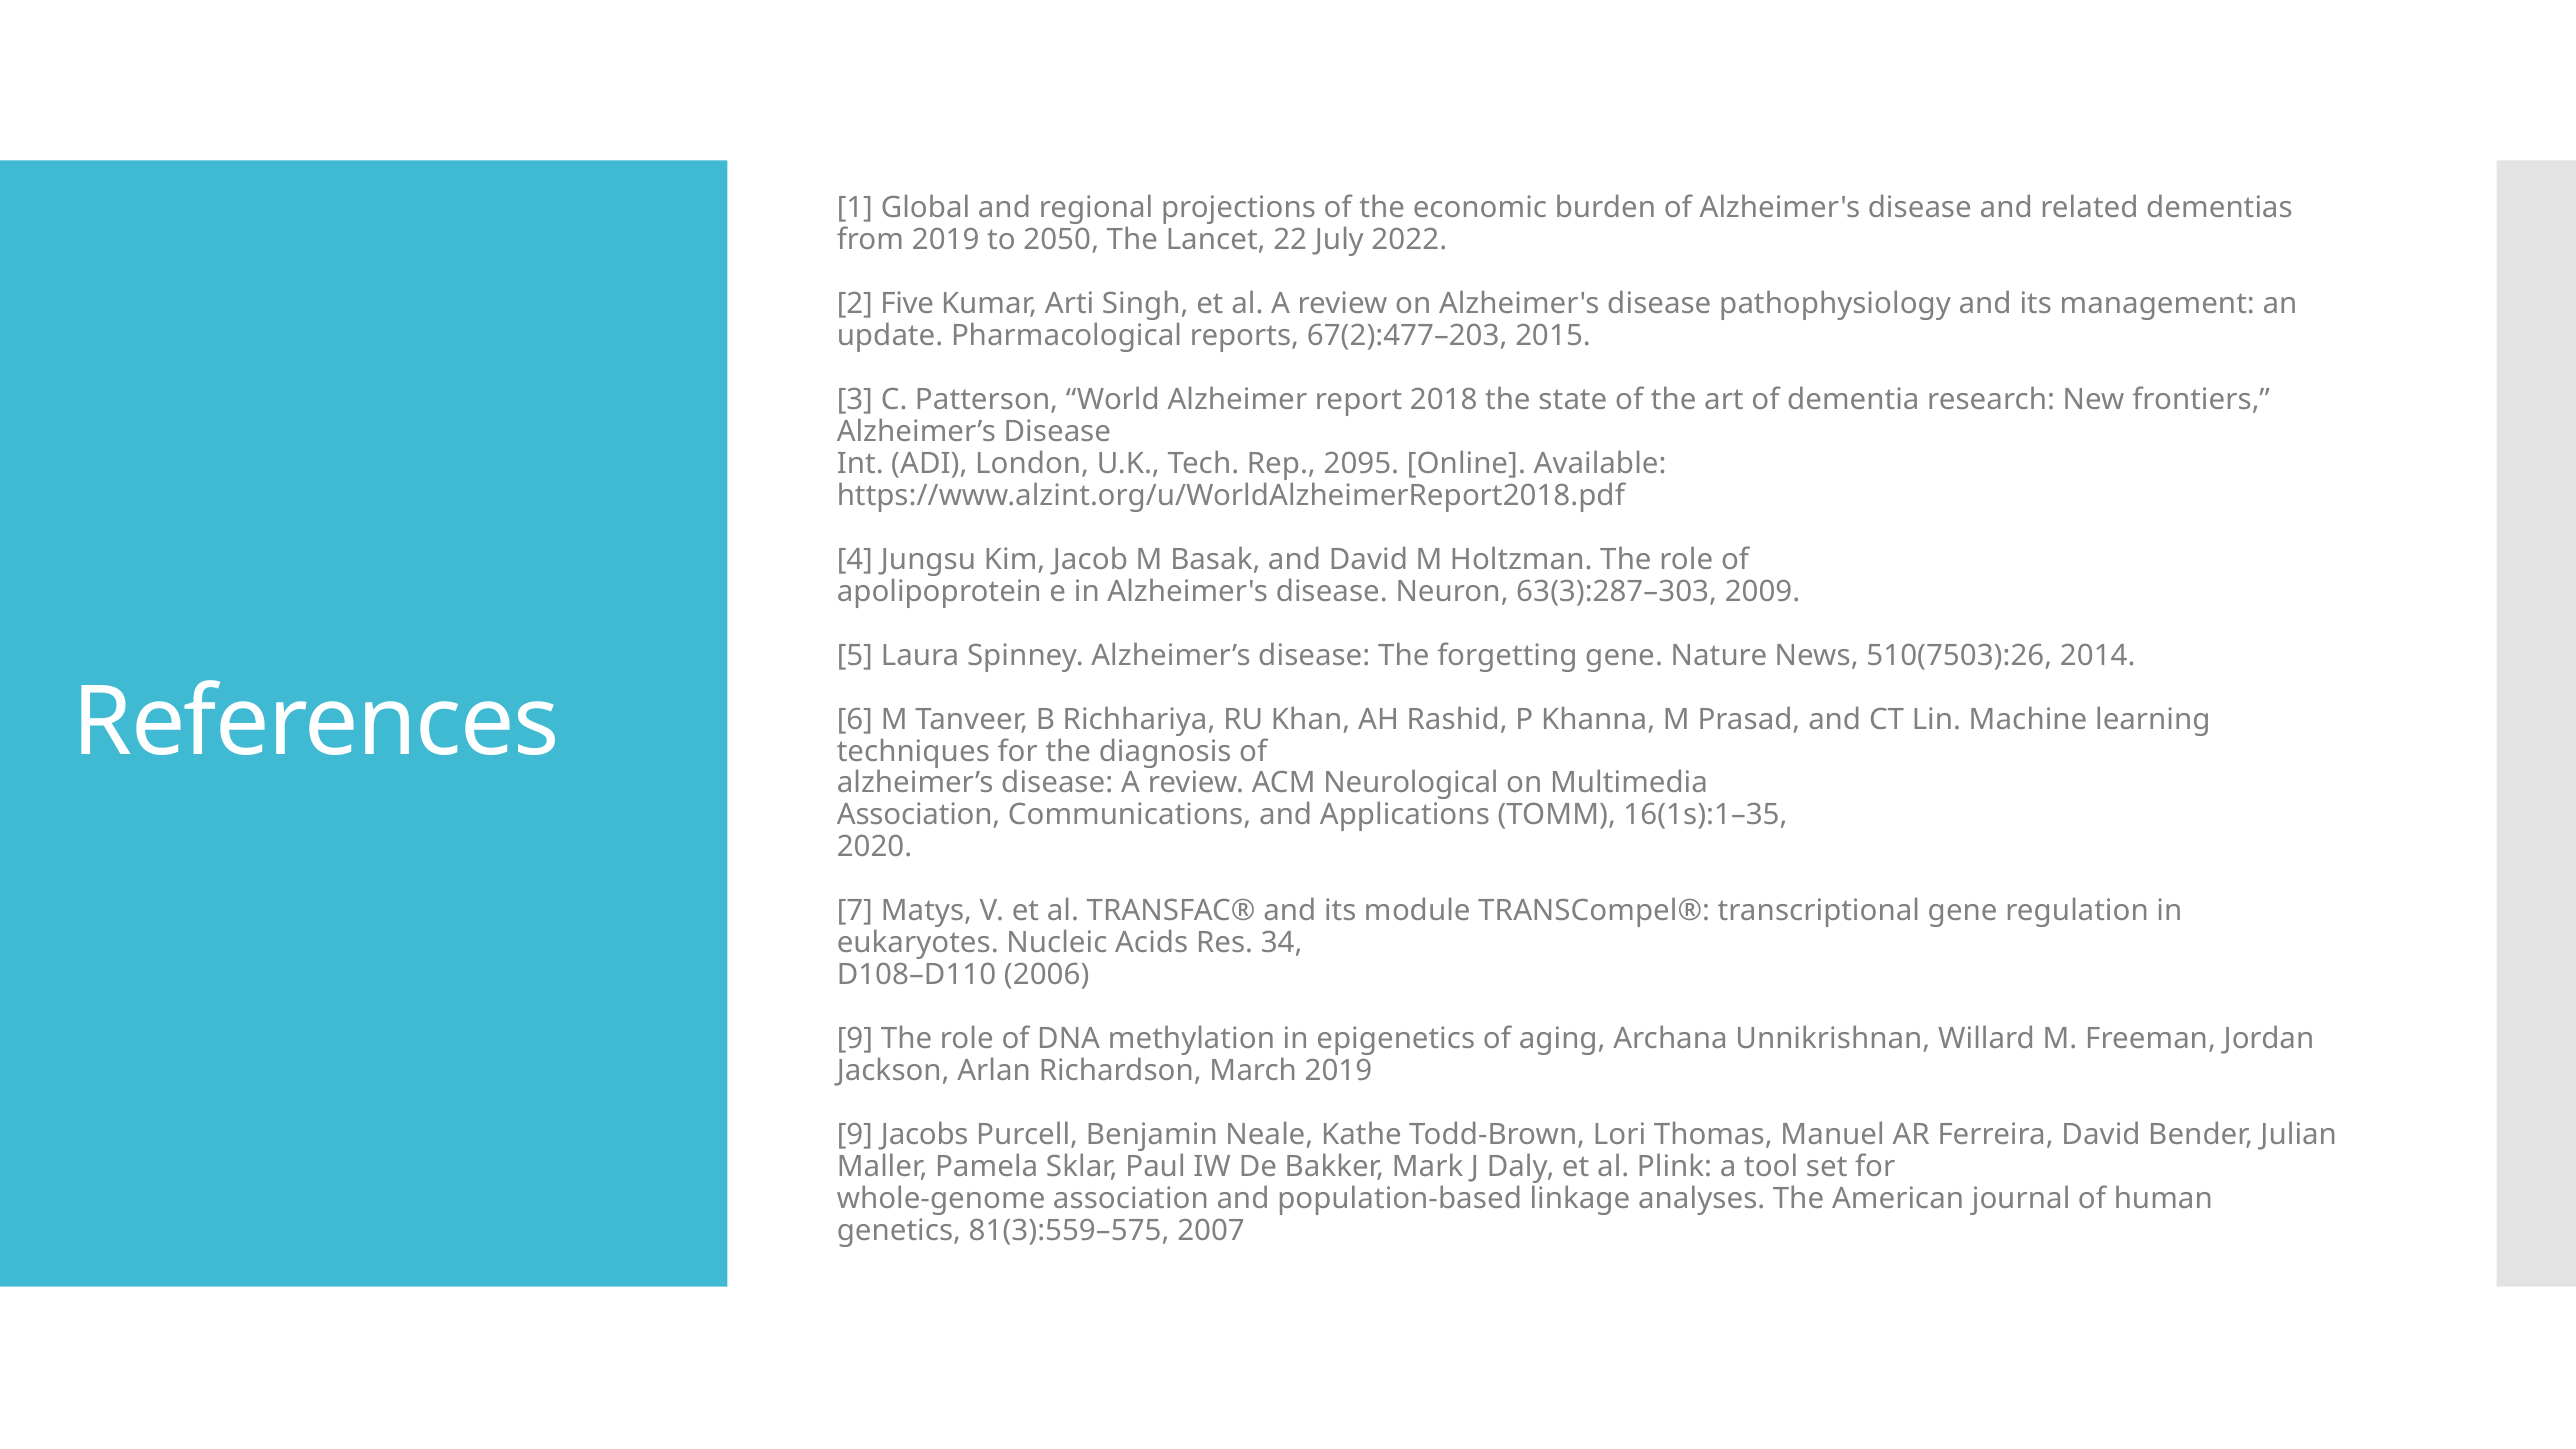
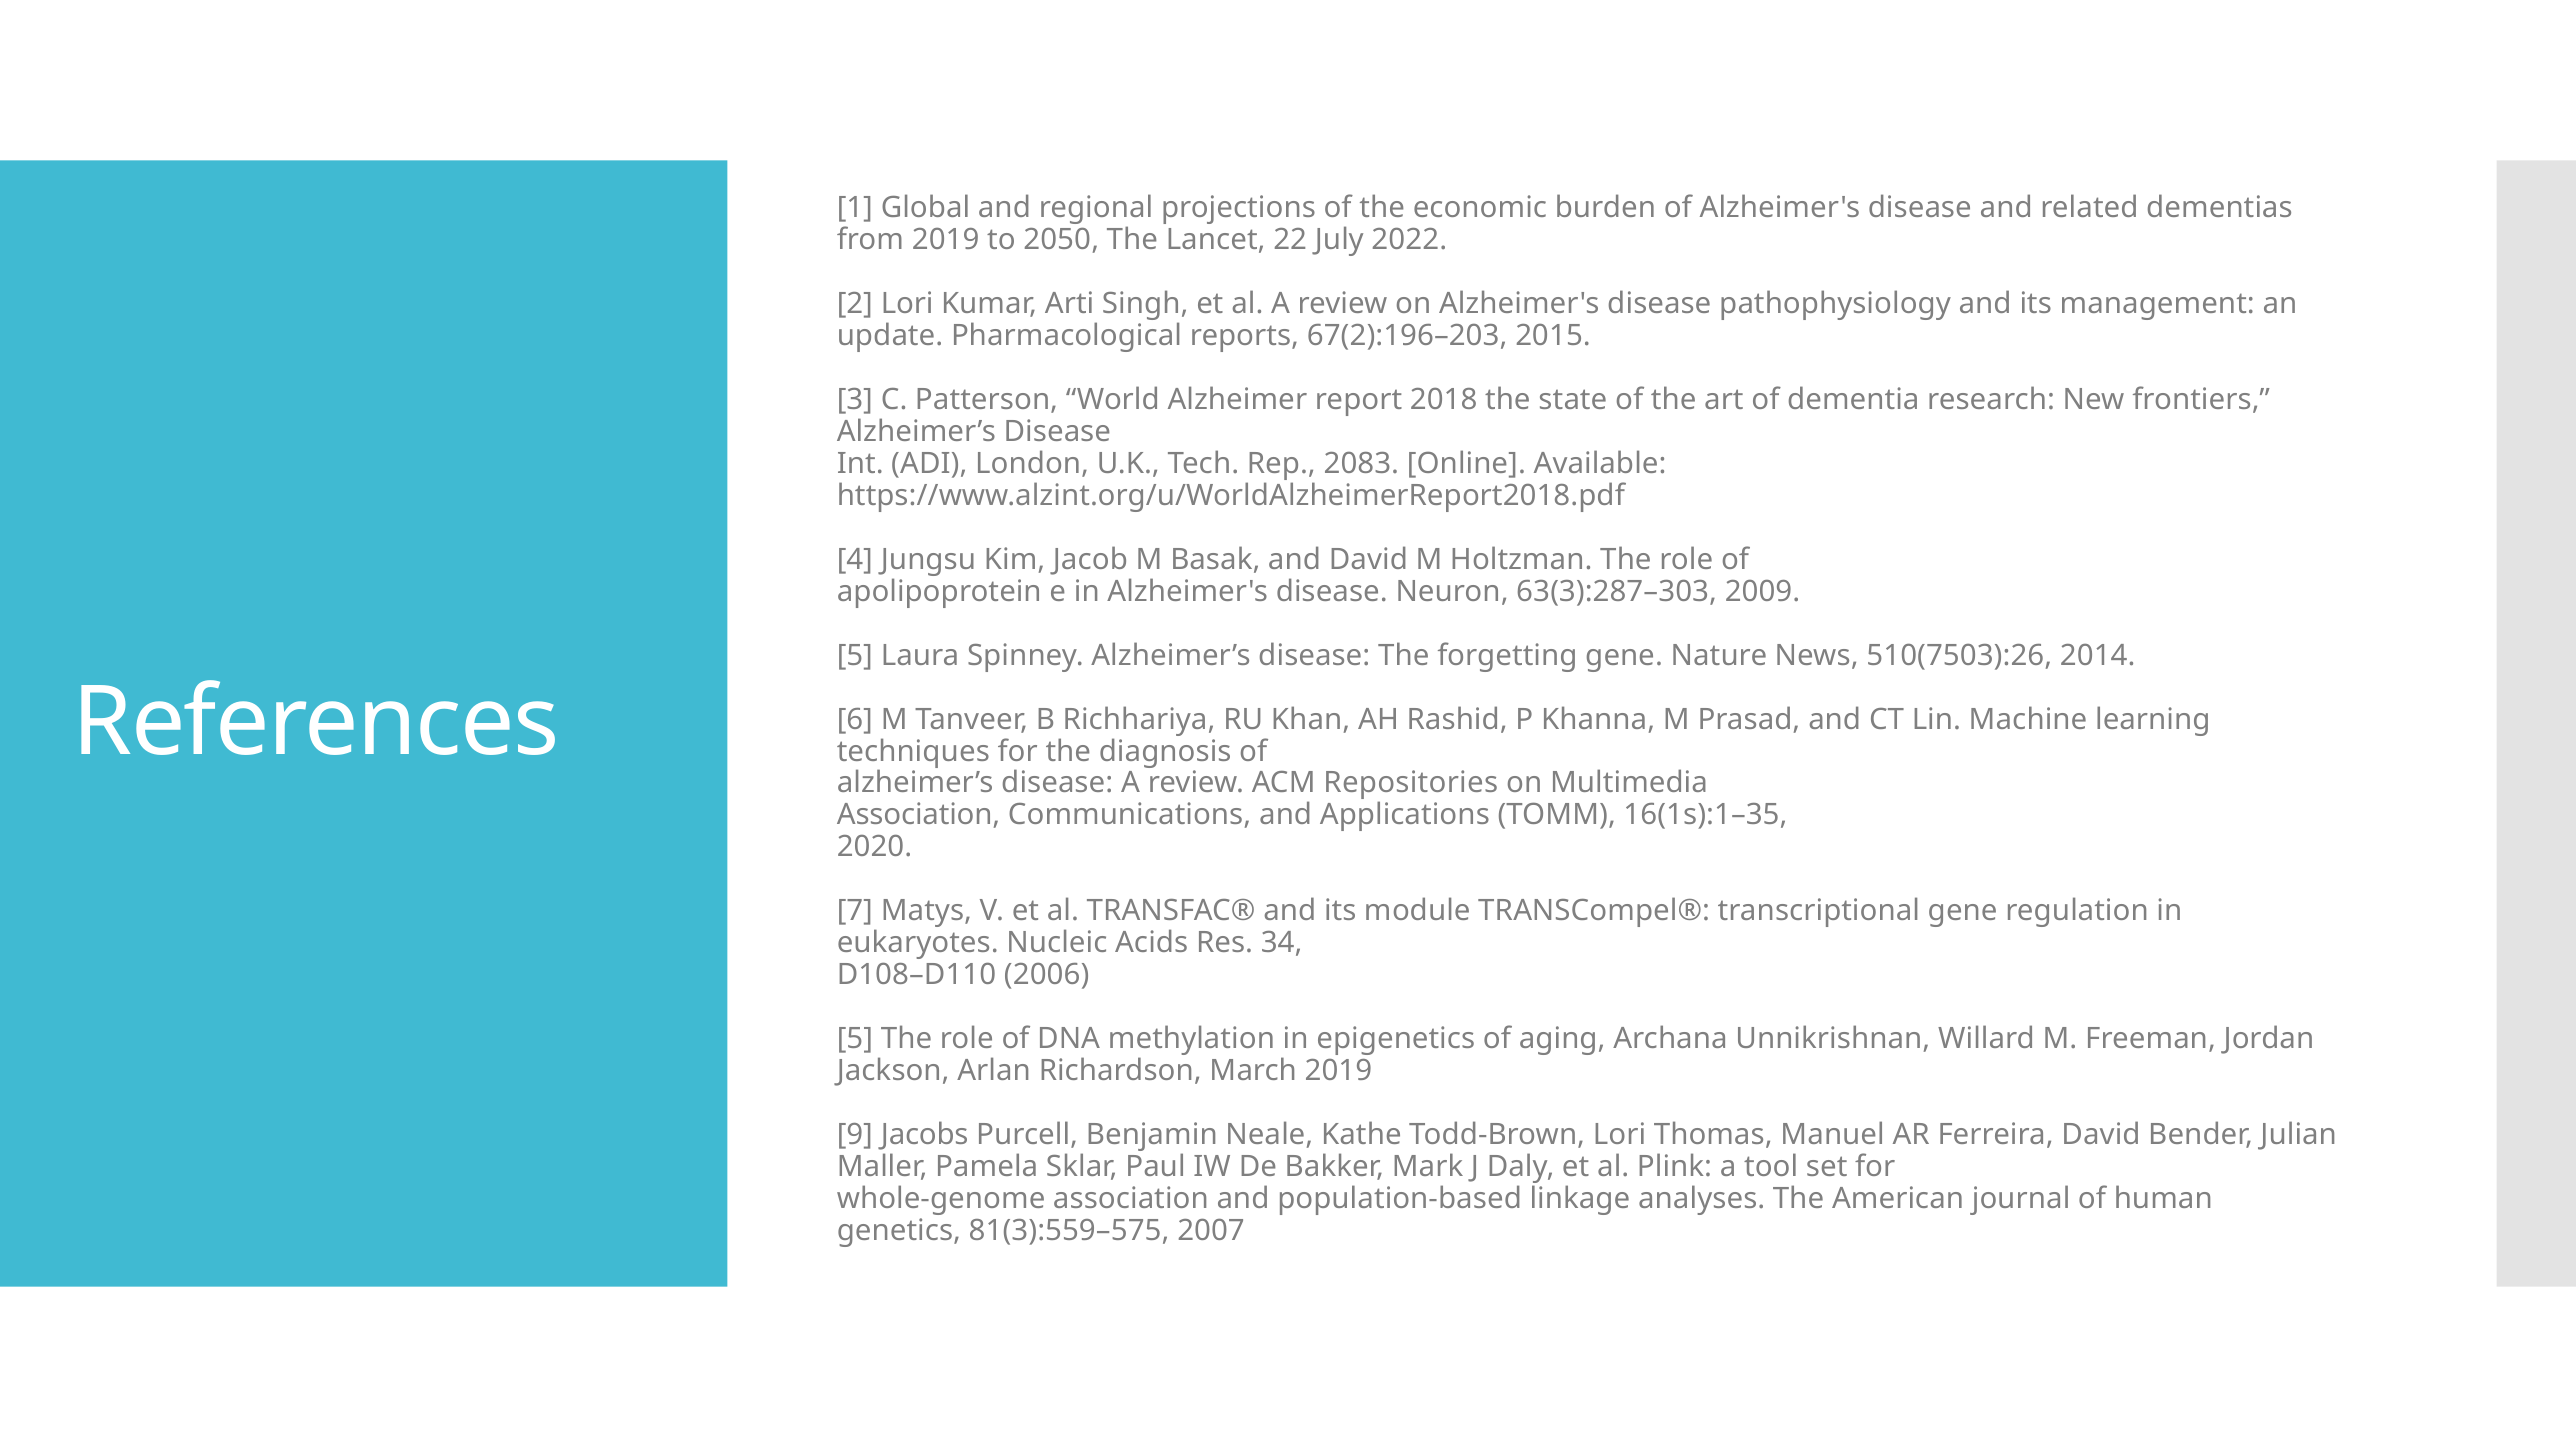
2 Five: Five -> Lori
67(2):477–203: 67(2):477–203 -> 67(2):196–203
2095: 2095 -> 2083
Neurological: Neurological -> Repositories
9 at (855, 1039): 9 -> 5
